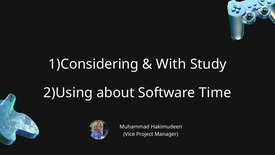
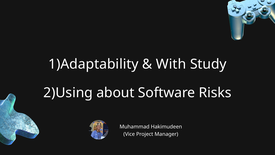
1)Considering: 1)Considering -> 1)Adaptability
Time: Time -> Risks
